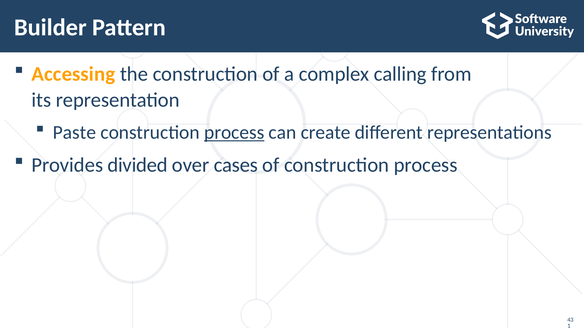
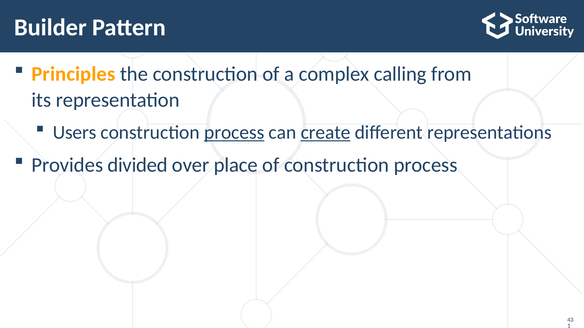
Accessing: Accessing -> Principles
Paste: Paste -> Users
create underline: none -> present
cases: cases -> place
